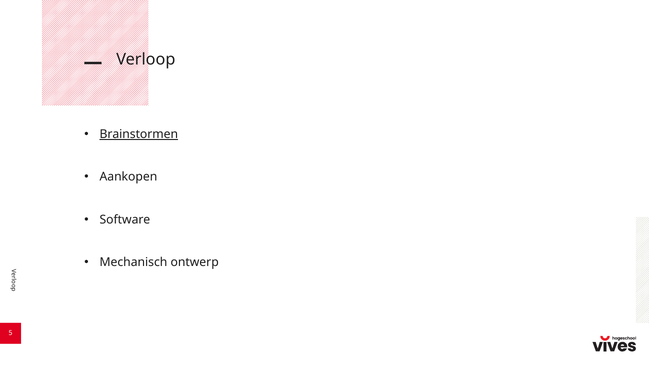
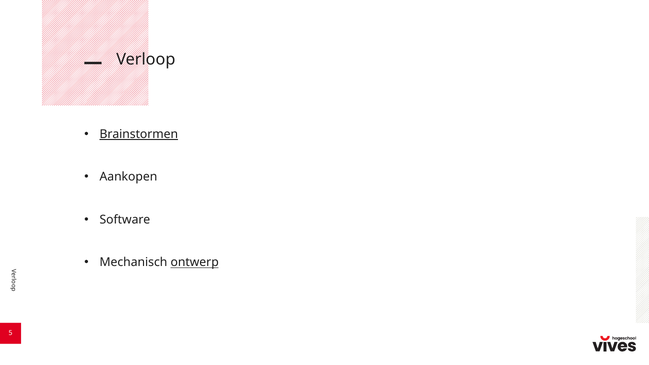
ontwerp underline: none -> present
